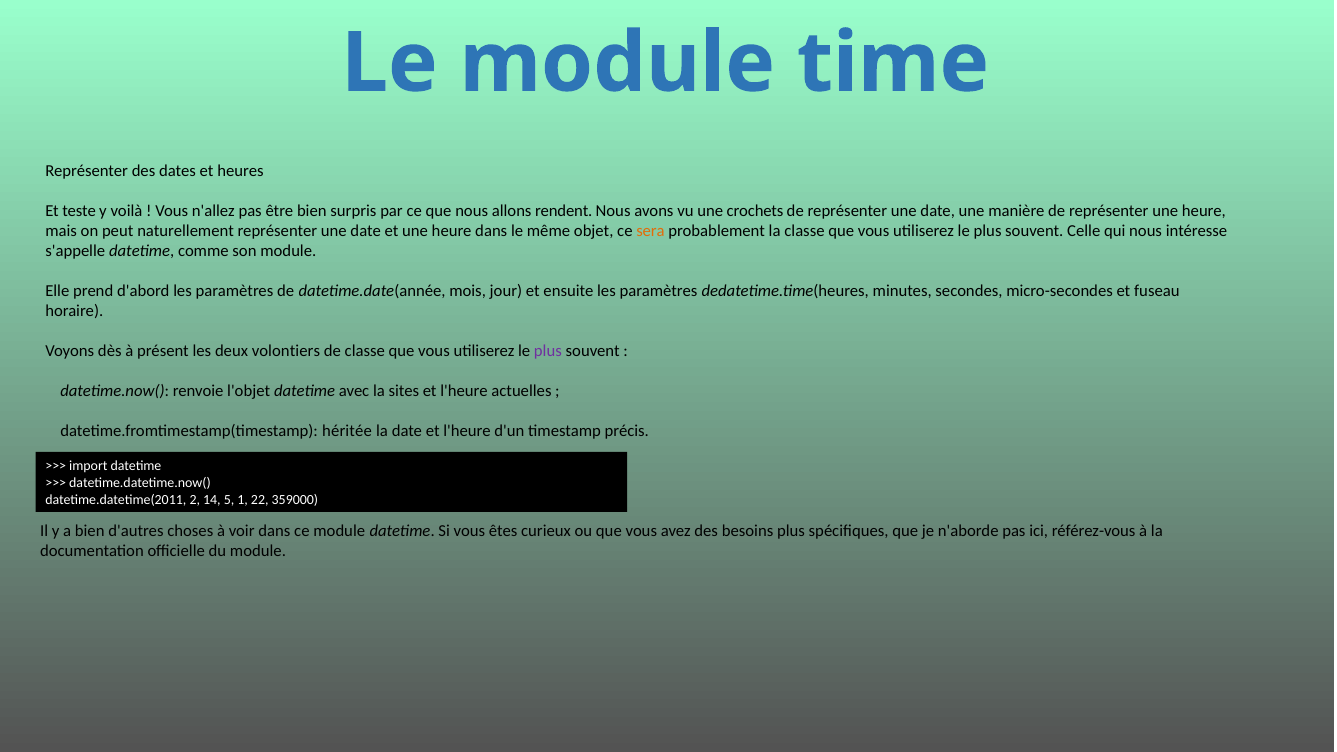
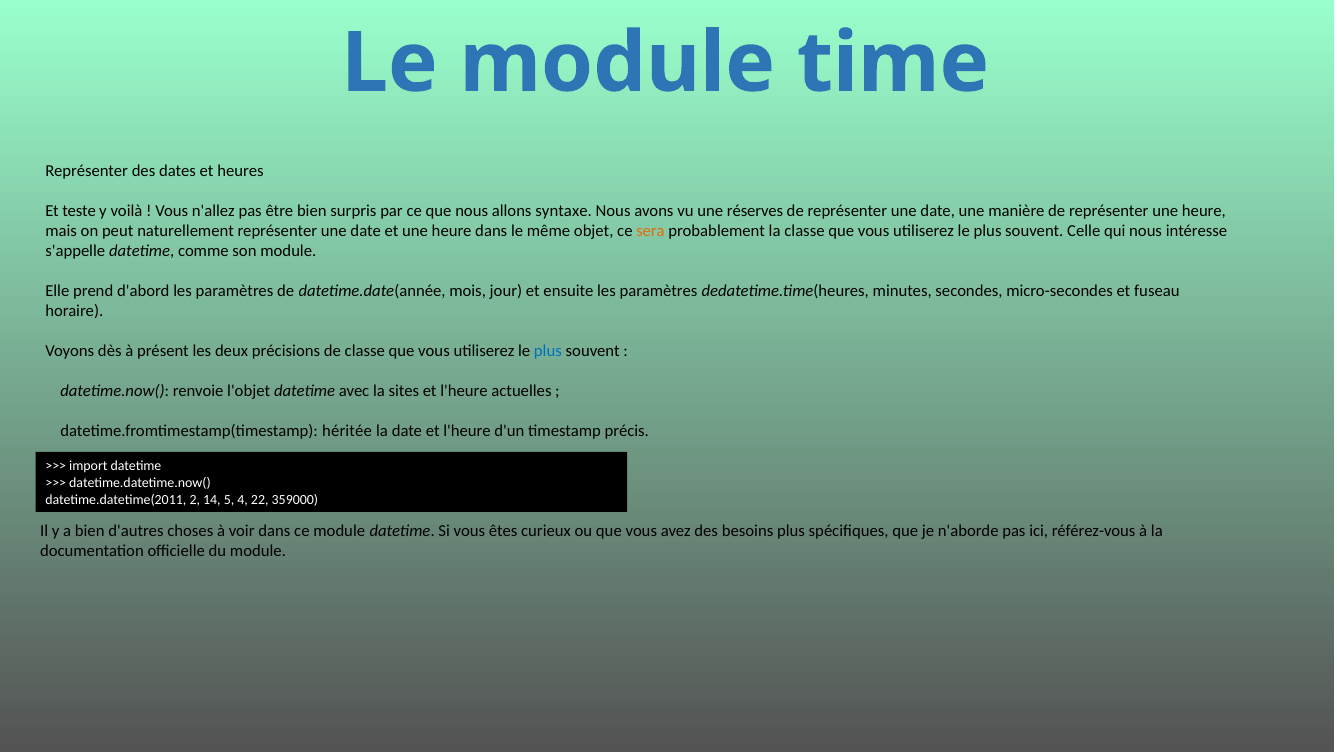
rendent: rendent -> syntaxe
crochets: crochets -> réserves
volontiers: volontiers -> précisions
plus at (548, 351) colour: purple -> blue
1: 1 -> 4
